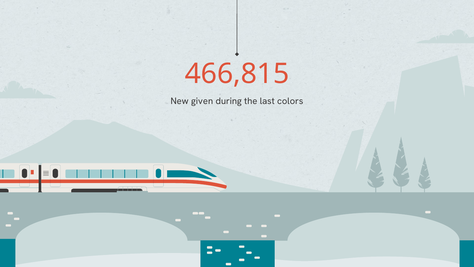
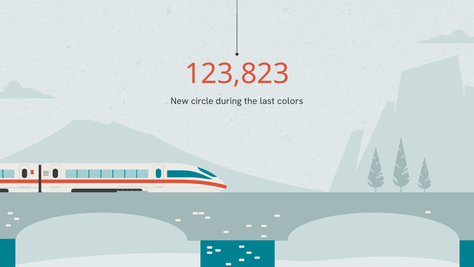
466,815: 466,815 -> 123,823
given: given -> circle
